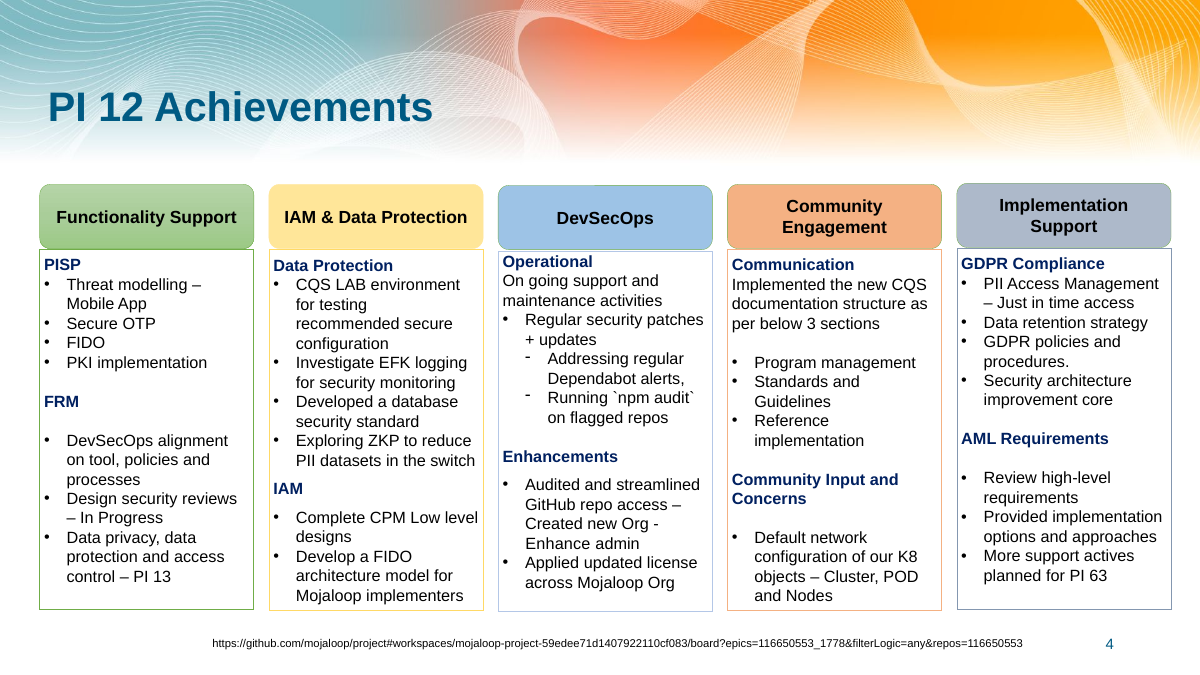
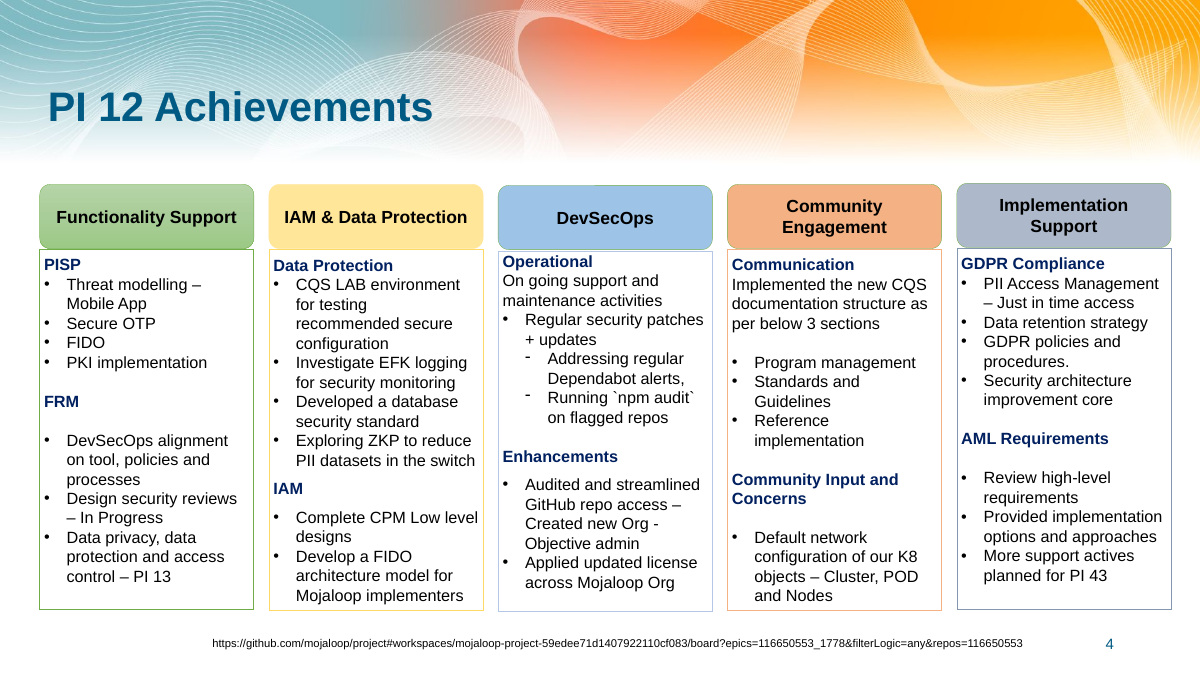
Enhance: Enhance -> Objective
63: 63 -> 43
